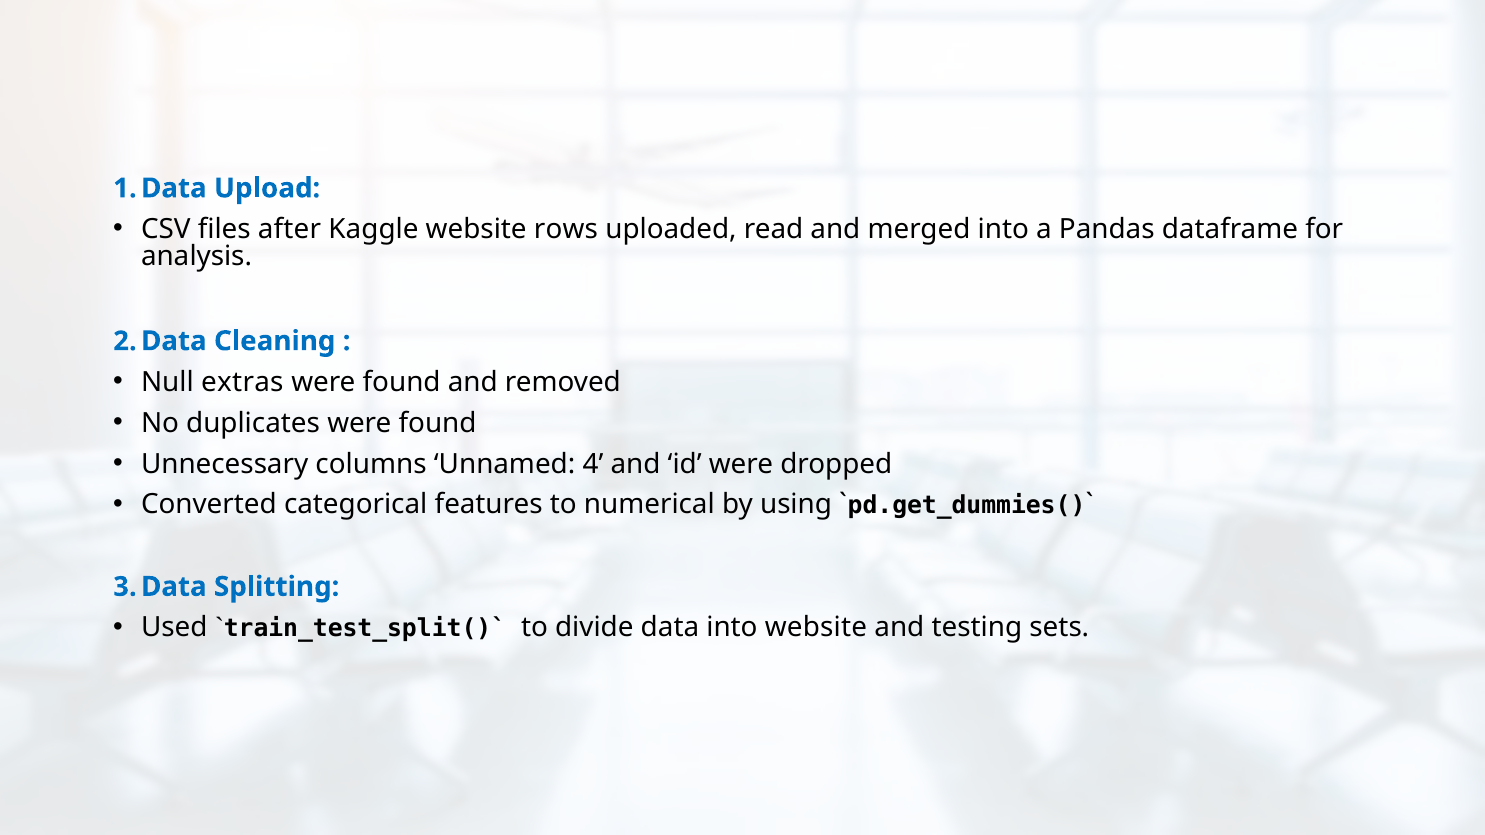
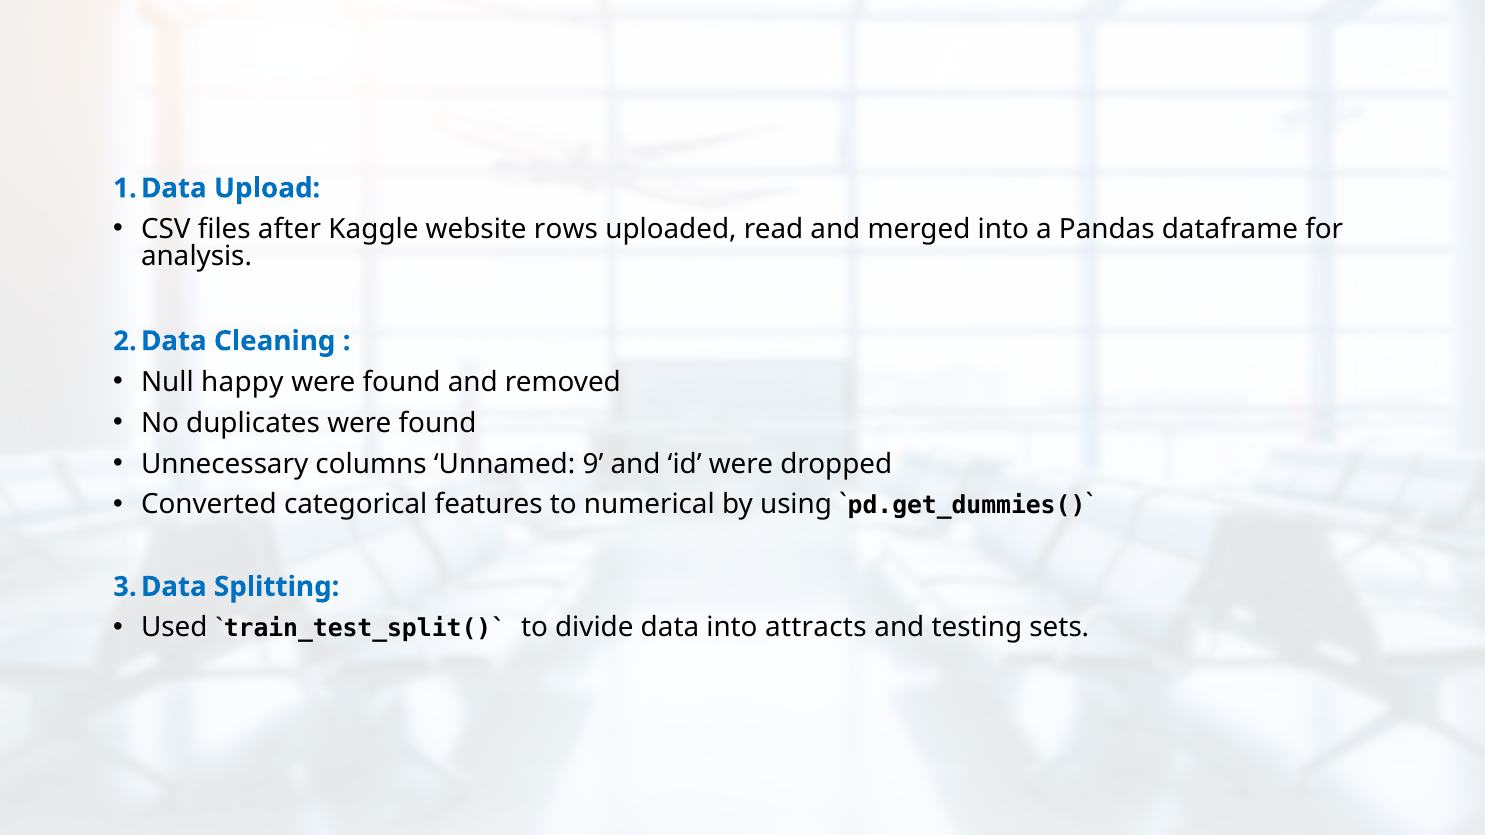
extras: extras -> happy
4: 4 -> 9
into website: website -> attracts
